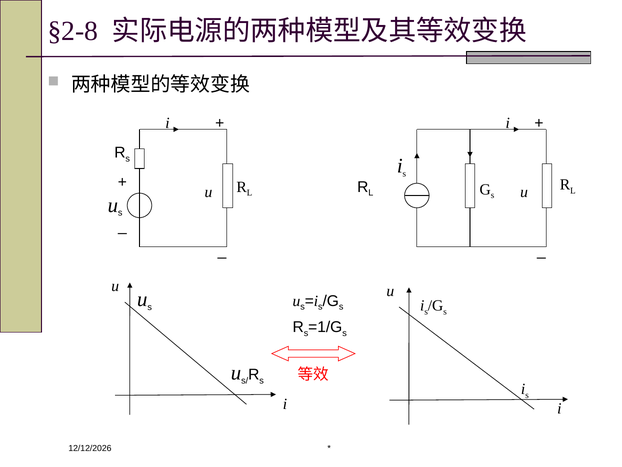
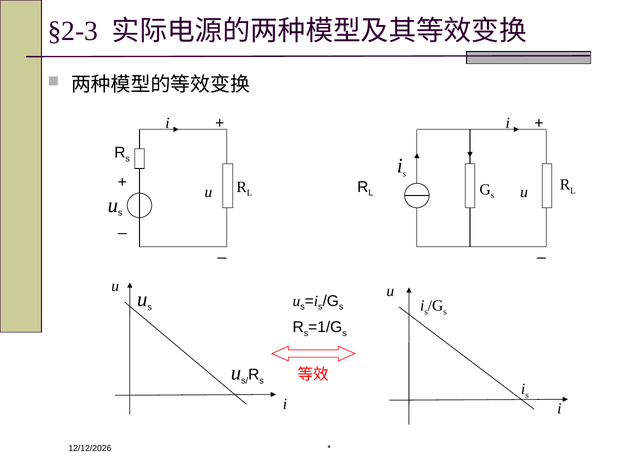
§2-8: §2-8 -> §2-3
